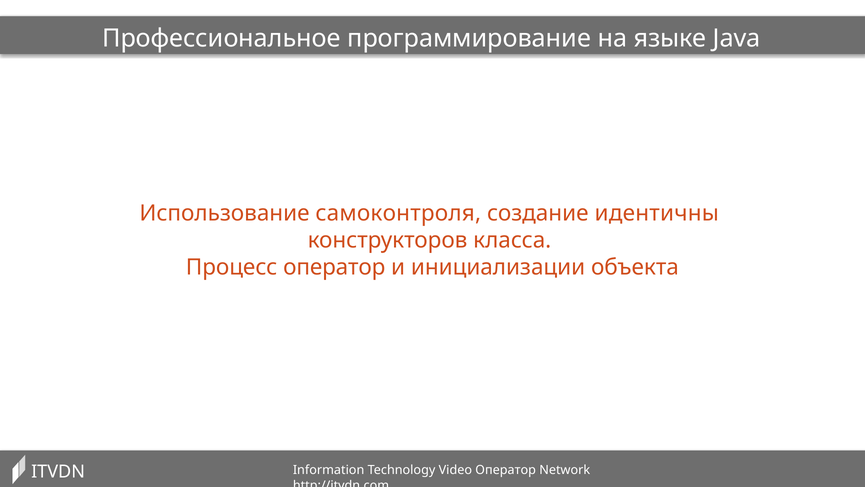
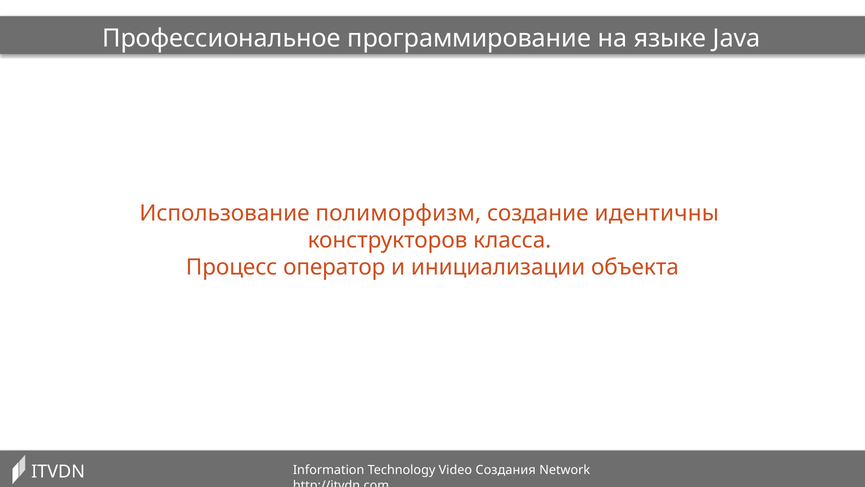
самоконтроля: самоконтроля -> полиморфизм
Video Оператор: Оператор -> Создания
